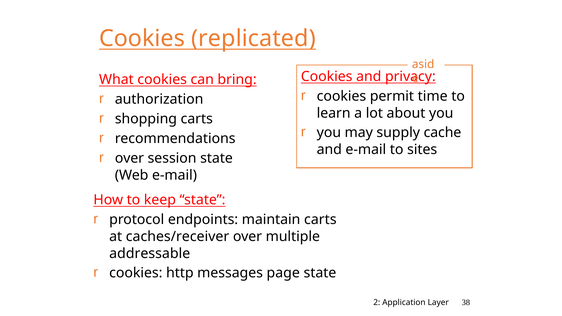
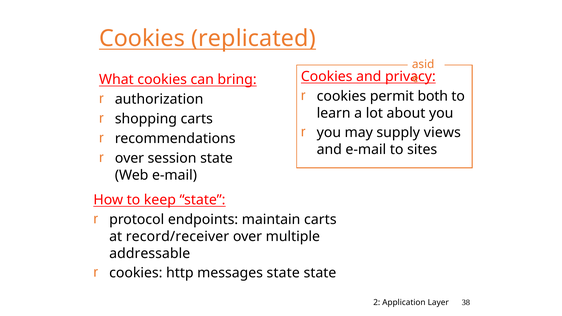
time: time -> both
cache: cache -> views
caches/receiver: caches/receiver -> record/receiver
messages page: page -> state
